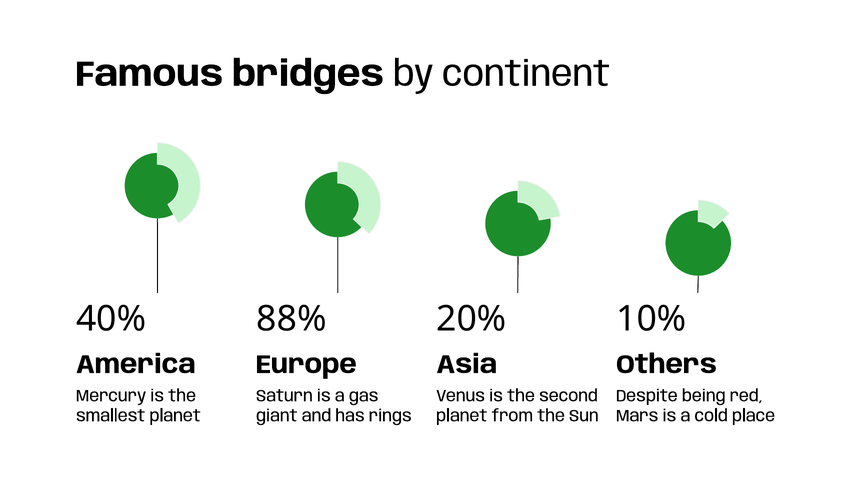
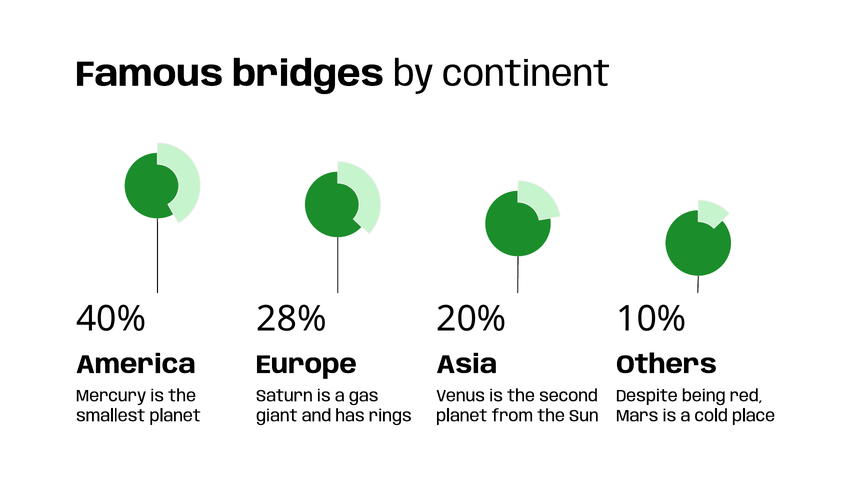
88%: 88% -> 28%
